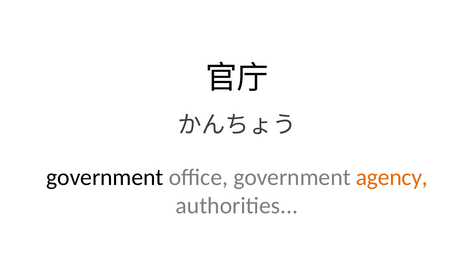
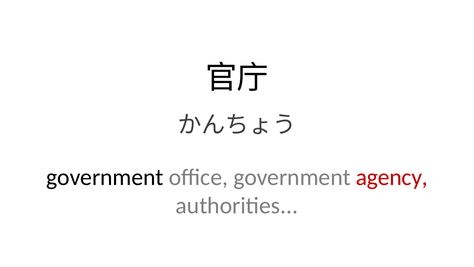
agency colour: orange -> red
